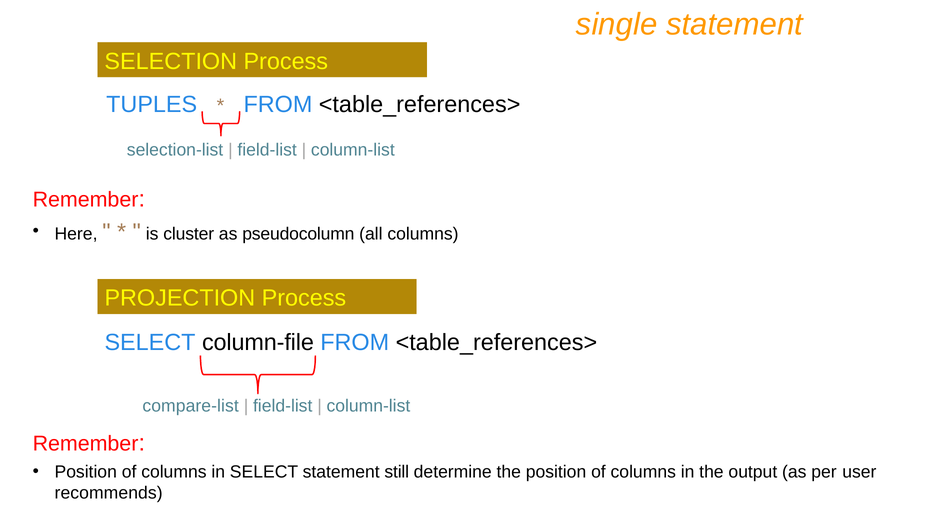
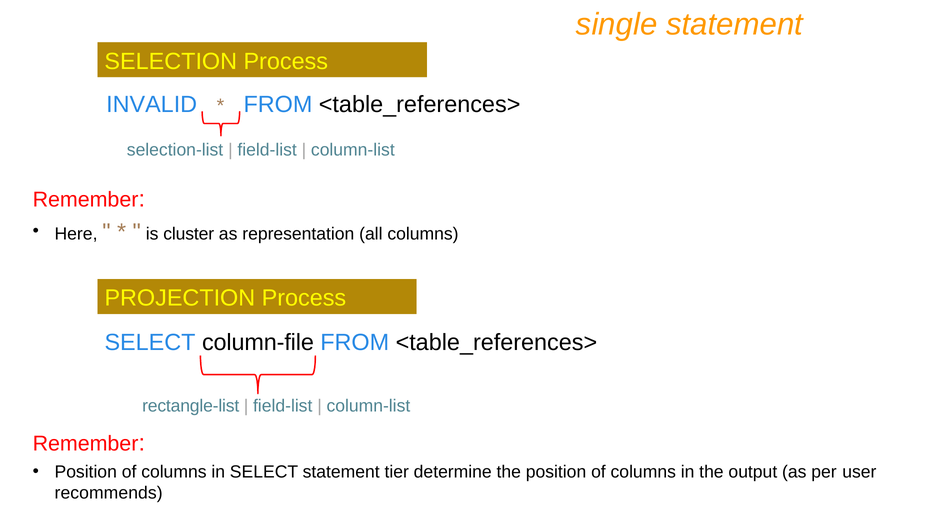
TUPLES: TUPLES -> INVALID
pseudocolumn: pseudocolumn -> representation
compare-list: compare-list -> rectangle-list
still: still -> tier
